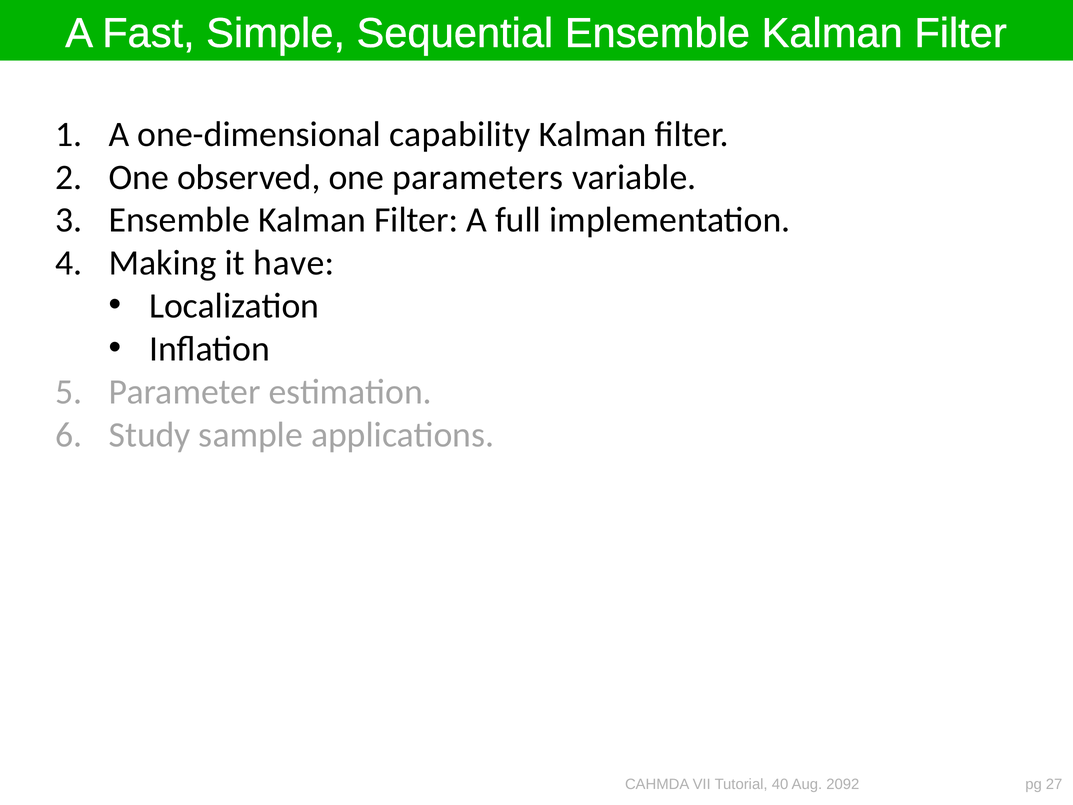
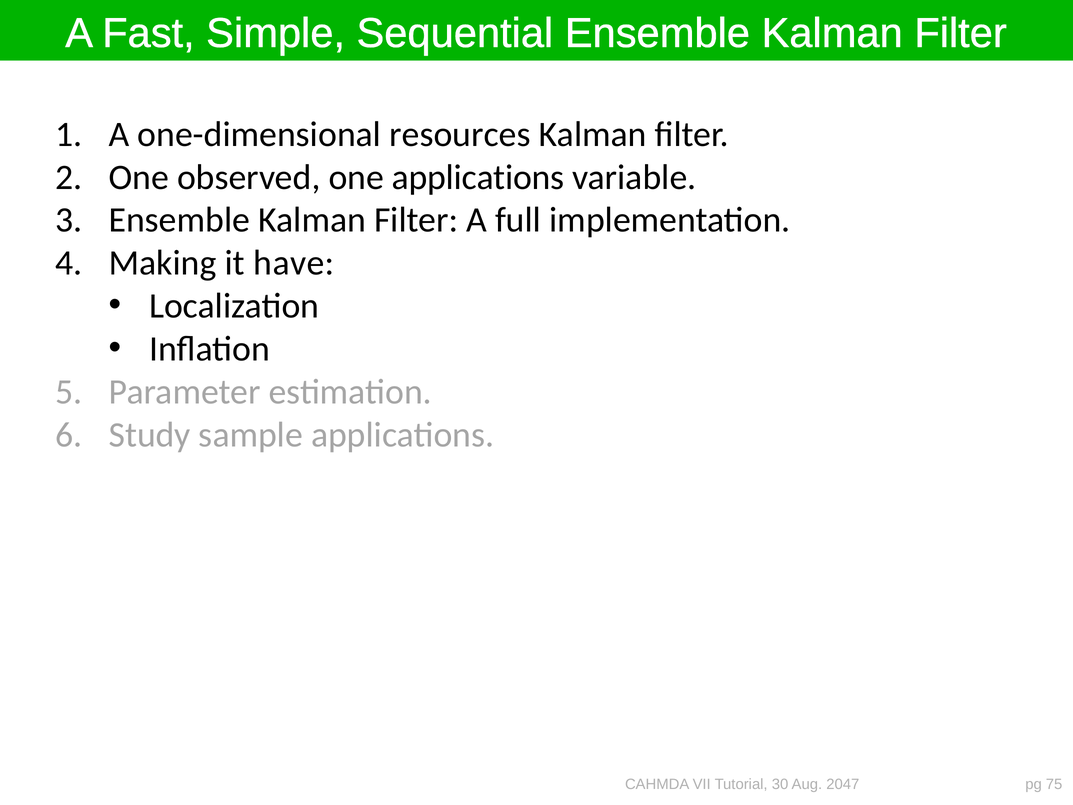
capability: capability -> resources
one parameters: parameters -> applications
40: 40 -> 30
2092: 2092 -> 2047
27: 27 -> 75
